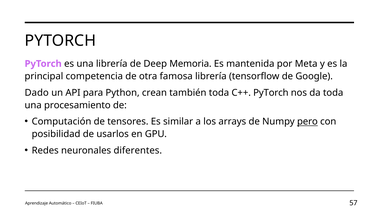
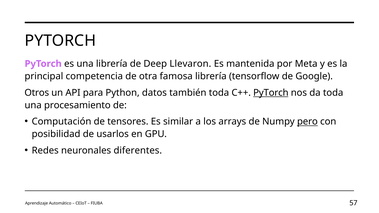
Memoria: Memoria -> Llevaron
Dado: Dado -> Otros
crean: crean -> datos
PyTorch at (271, 93) underline: none -> present
